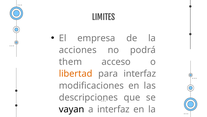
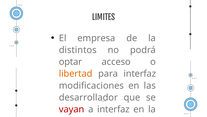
acciones: acciones -> distintos
them: them -> optar
descripciones at (88, 97): descripciones -> desarrollador
vayan colour: black -> red
